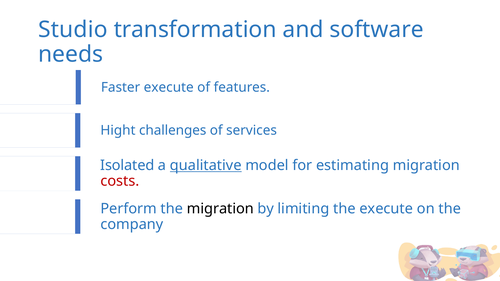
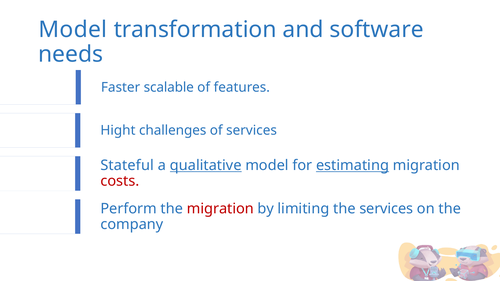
Studio at (73, 30): Studio -> Model
Faster execute: execute -> scalable
Isolated: Isolated -> Stateful
estimating underline: none -> present
migration at (220, 209) colour: black -> red
the execute: execute -> services
